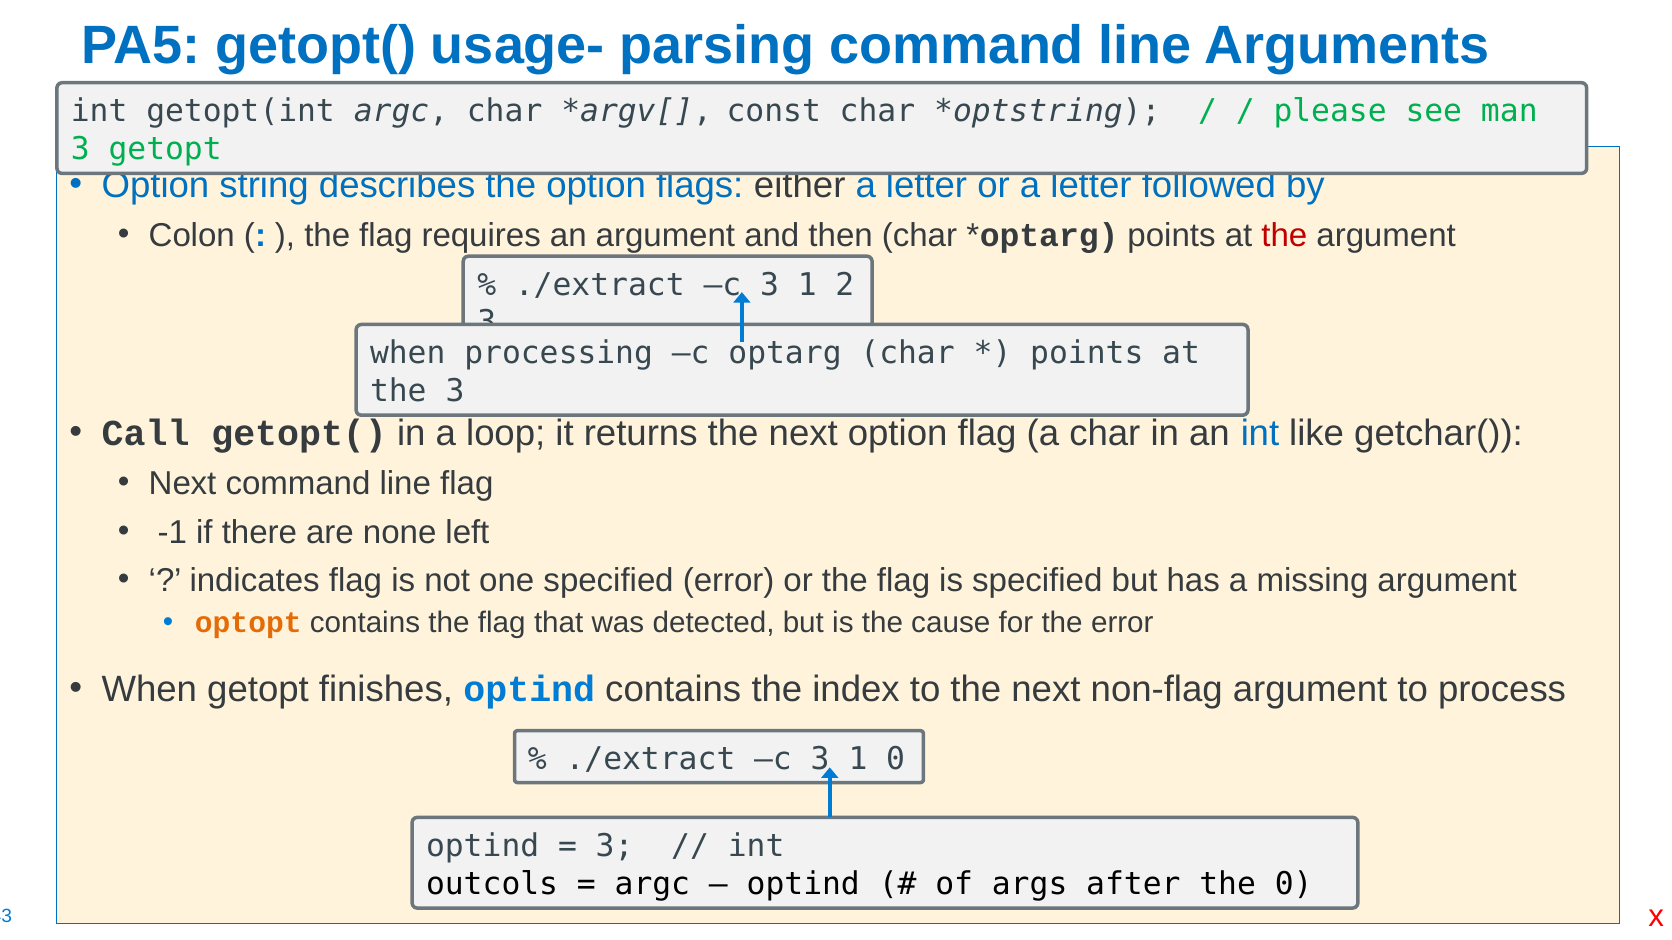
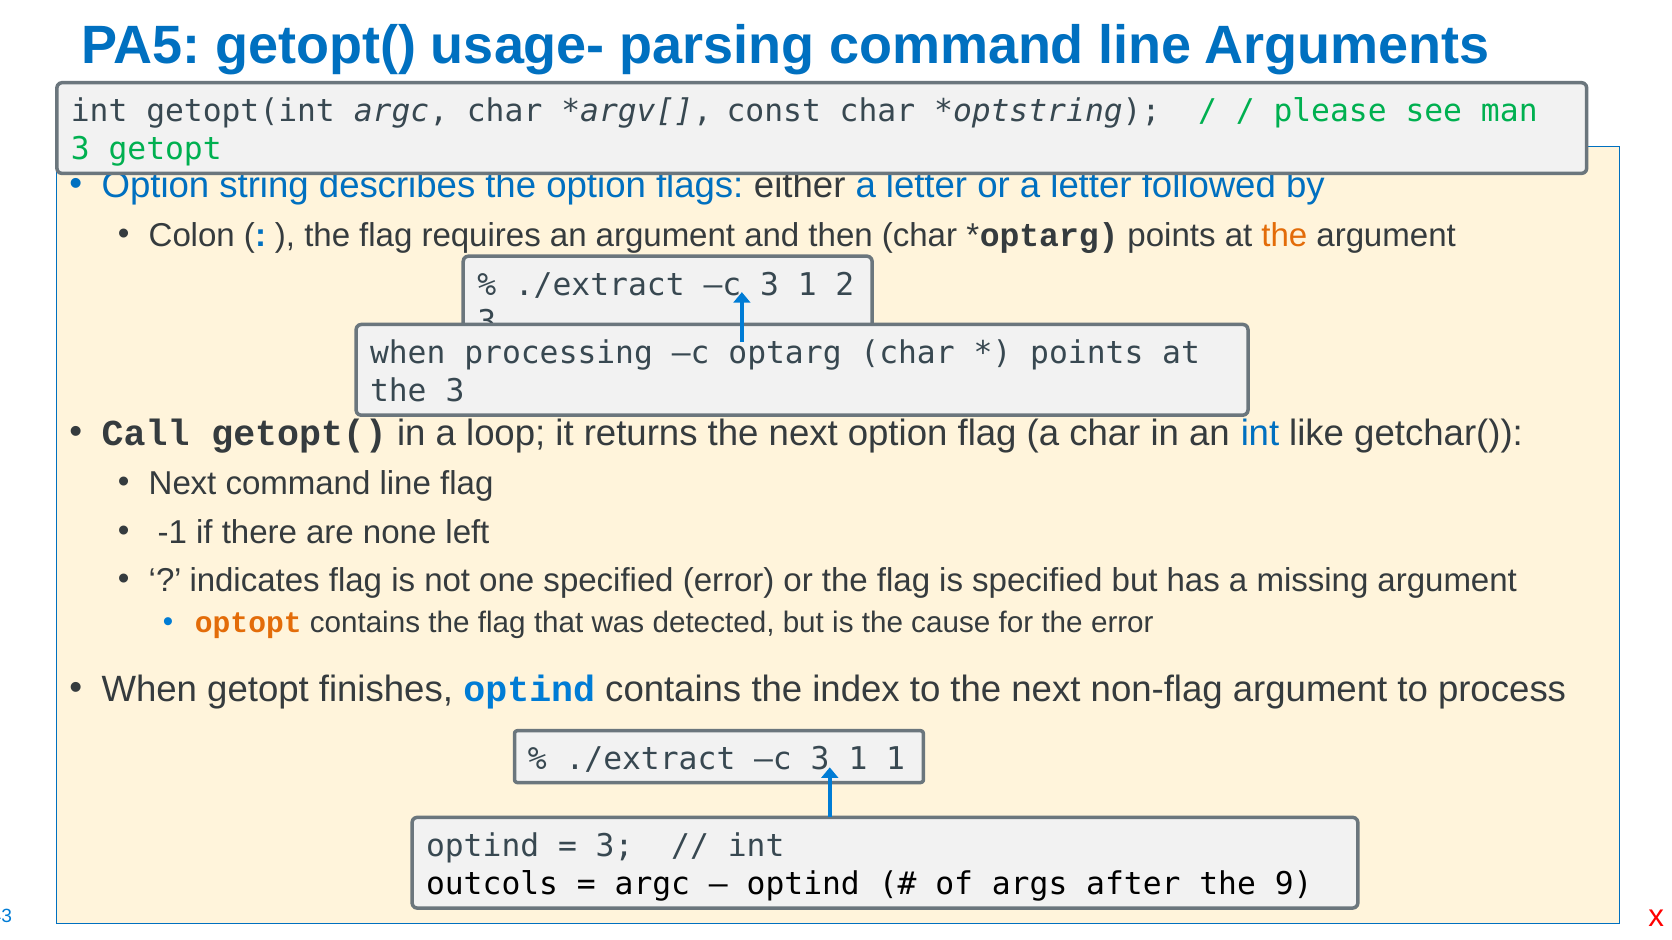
the at (1284, 236) colour: red -> orange
1 0: 0 -> 1
the 0: 0 -> 9
